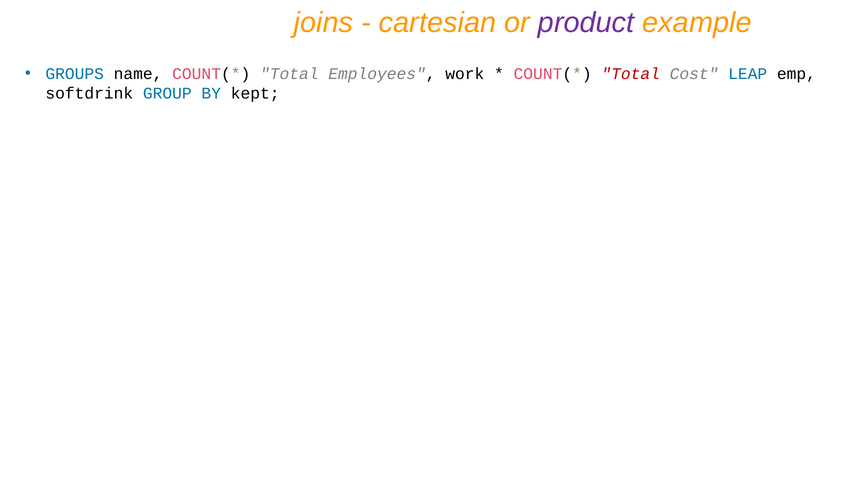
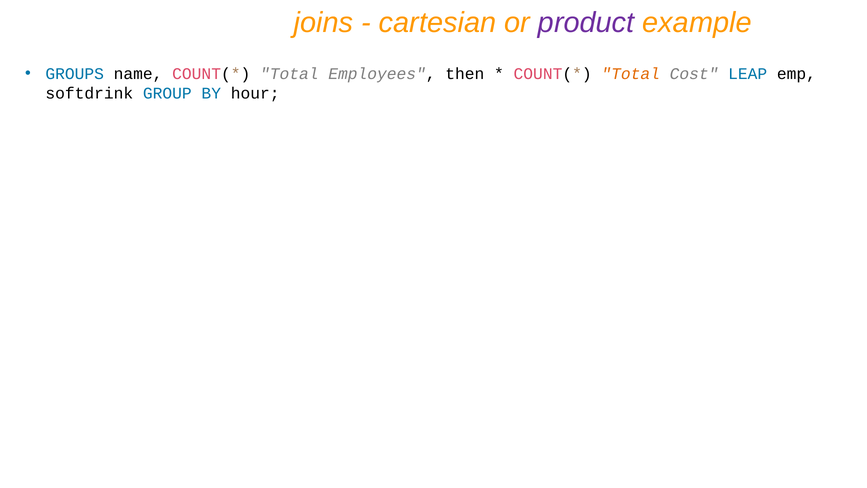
work: work -> then
Total at (631, 74) colour: red -> orange
kept: kept -> hour
